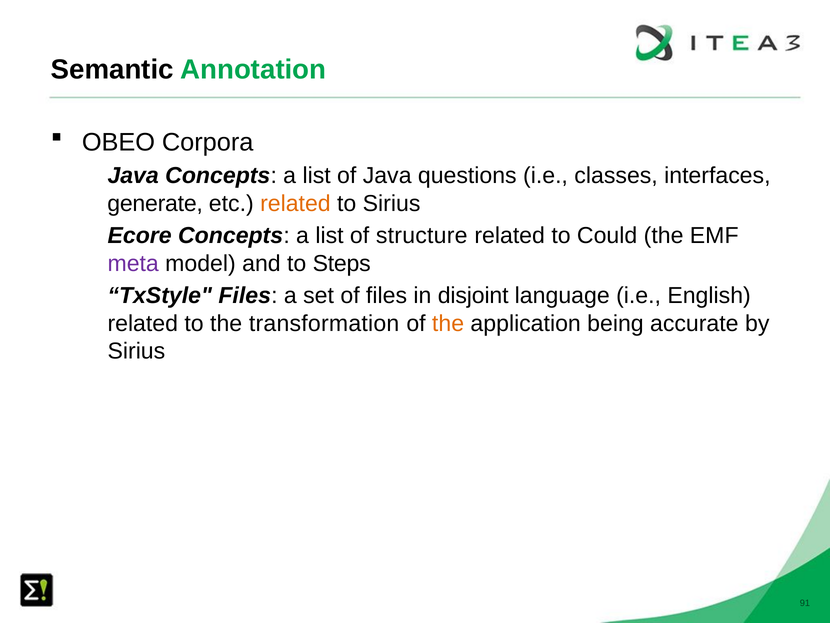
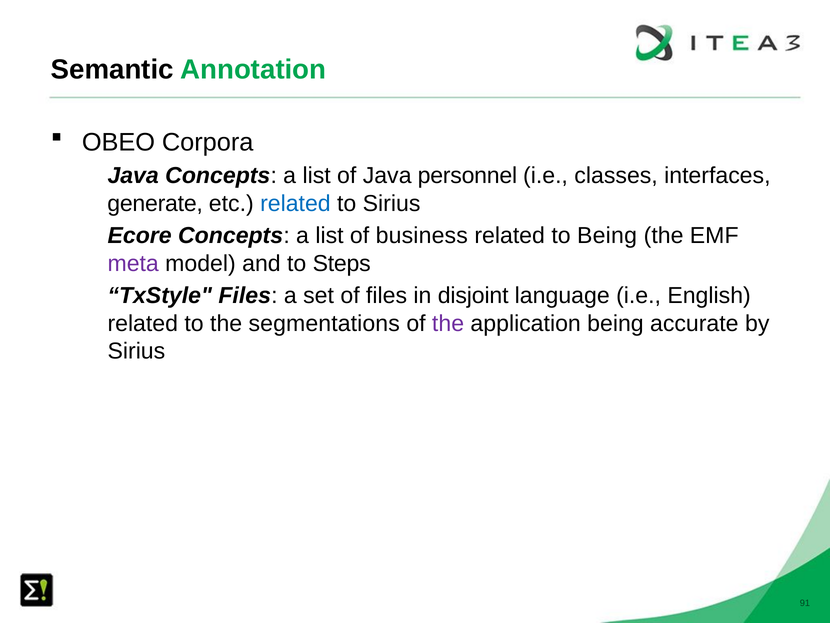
questions: questions -> personnel
related at (295, 203) colour: orange -> blue
structure: structure -> business
to Could: Could -> Being
transformation: transformation -> segmentations
the at (448, 323) colour: orange -> purple
